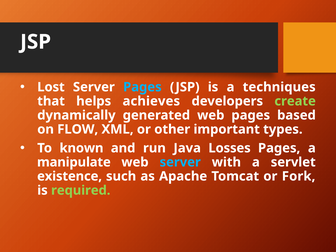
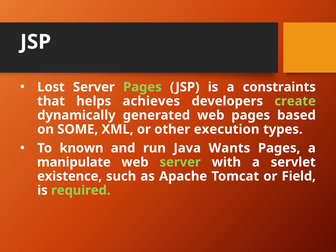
Pages at (142, 87) colour: light blue -> light green
techniques: techniques -> constraints
FLOW: FLOW -> SOME
important: important -> execution
Losses: Losses -> Wants
server at (180, 162) colour: light blue -> light green
Fork: Fork -> Field
